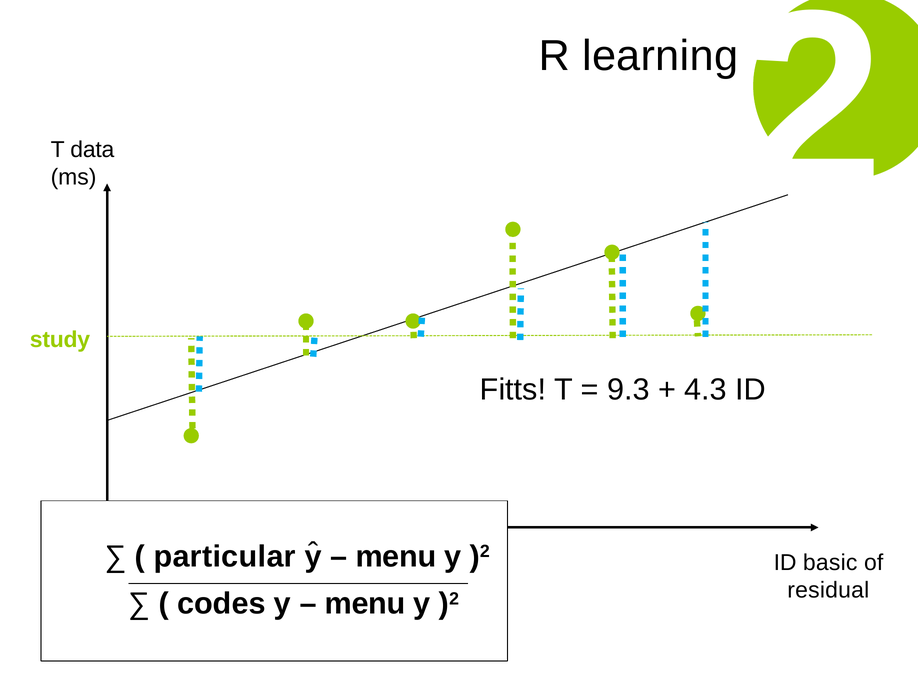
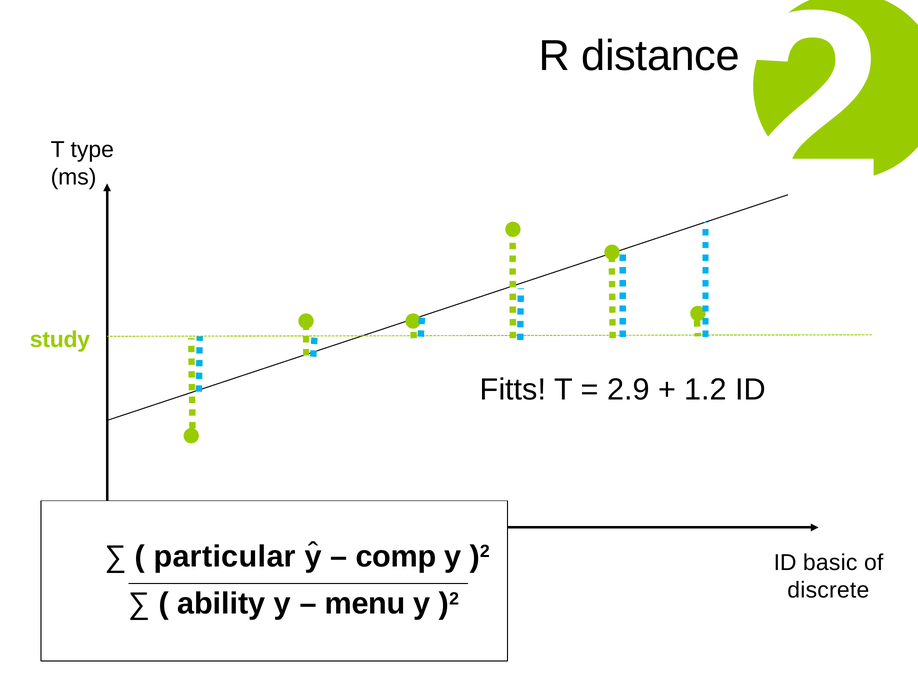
learning: learning -> distance
data: data -> type
9.3: 9.3 -> 2.9
4.3: 4.3 -> 1.2
menu at (396, 557): menu -> comp
residual: residual -> discrete
codes: codes -> ability
